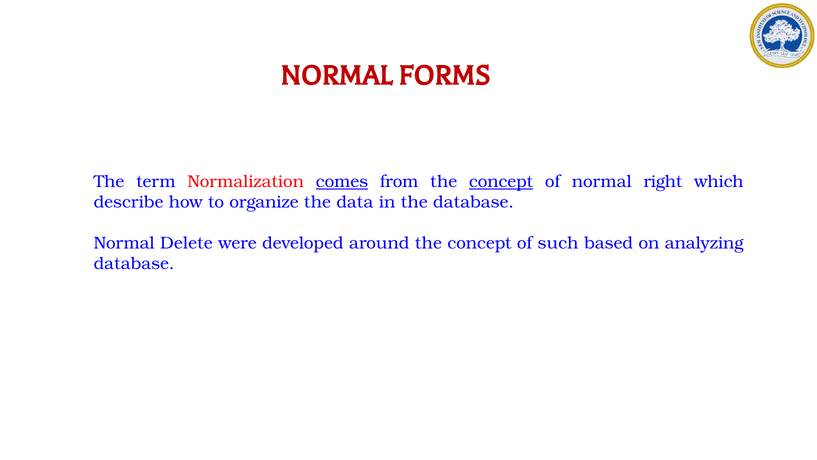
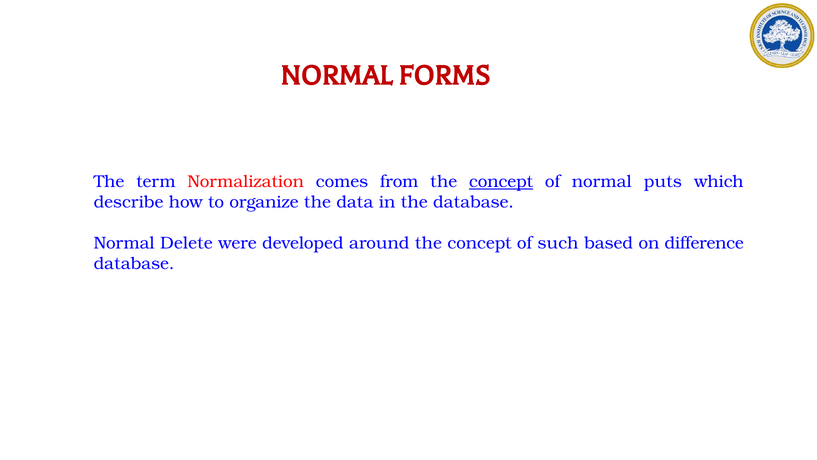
comes underline: present -> none
right: right -> puts
analyzing: analyzing -> difference
